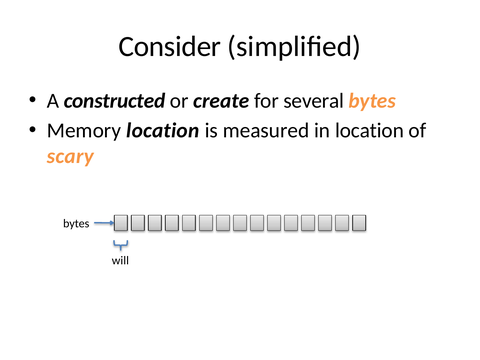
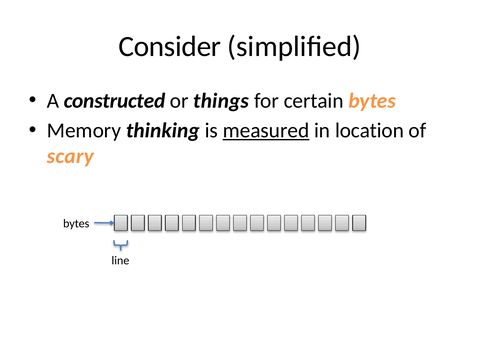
create: create -> things
several: several -> certain
Memory location: location -> thinking
measured underline: none -> present
will: will -> line
